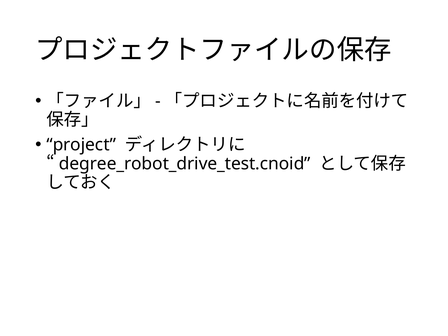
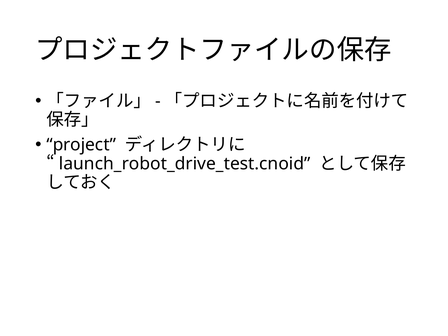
degree_robot_drive_test.cnoid: degree_robot_drive_test.cnoid -> launch_robot_drive_test.cnoid
